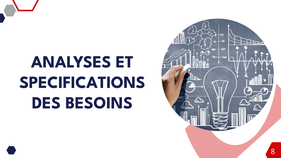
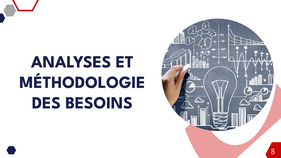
SPECIFICATIONS: SPECIFICATIONS -> MÉTHODOLOGIE
